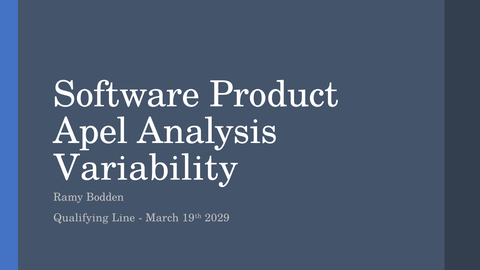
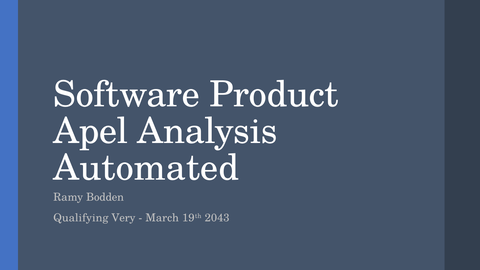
Variability: Variability -> Automated
Line: Line -> Very
2029: 2029 -> 2043
